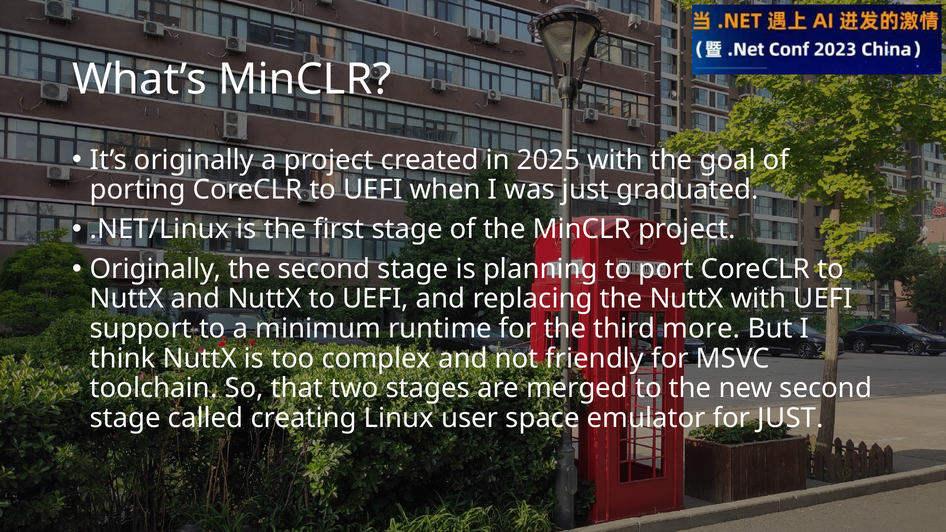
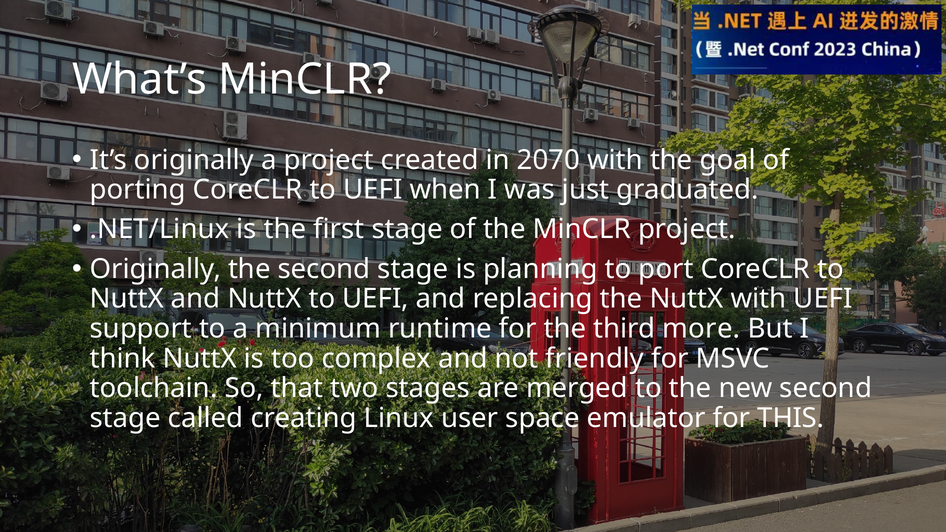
2025: 2025 -> 2070
for JUST: JUST -> THIS
